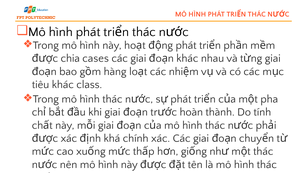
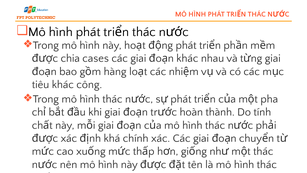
class: class -> công
